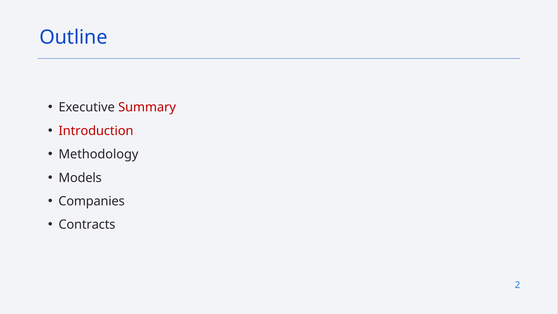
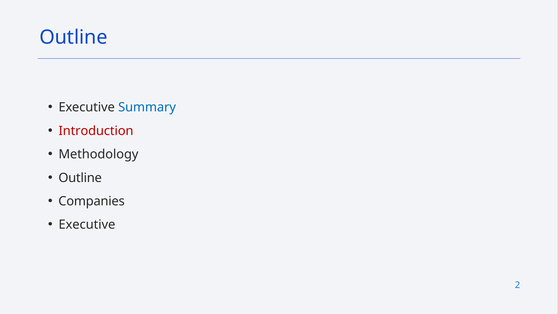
Summary colour: red -> blue
Models at (80, 178): Models -> Outline
Contracts at (87, 225): Contracts -> Executive
